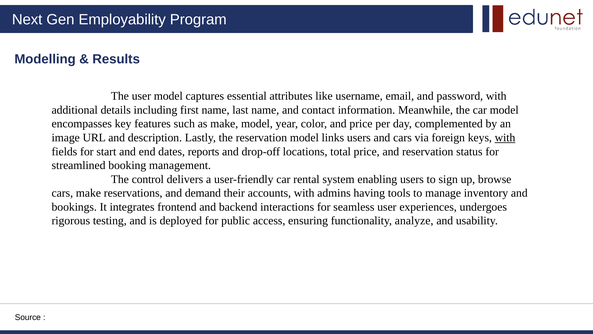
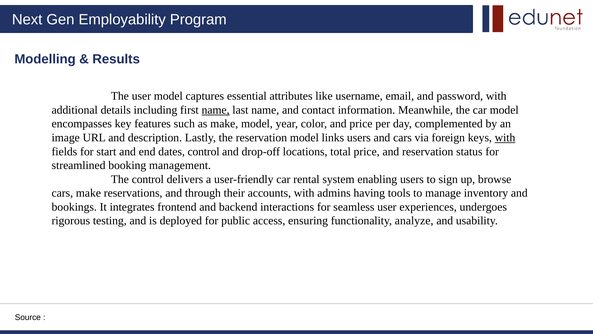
name at (216, 110) underline: none -> present
dates reports: reports -> control
demand: demand -> through
